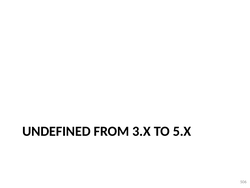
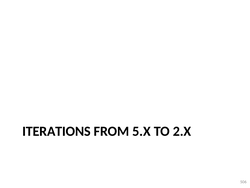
UNDEFINED: UNDEFINED -> ITERATIONS
3.X: 3.X -> 5.X
5.X: 5.X -> 2.X
